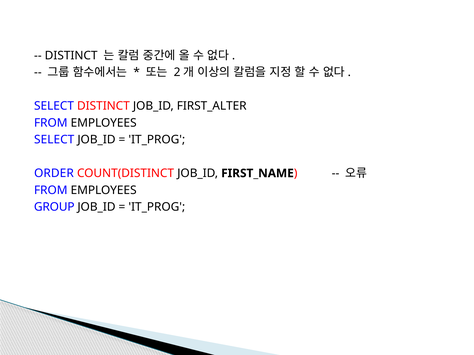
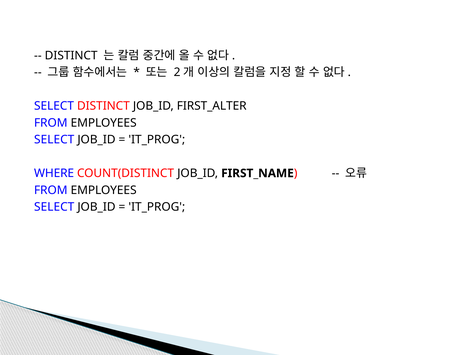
ORDER: ORDER -> WHERE
GROUP at (54, 207): GROUP -> SELECT
